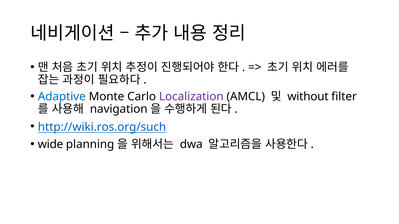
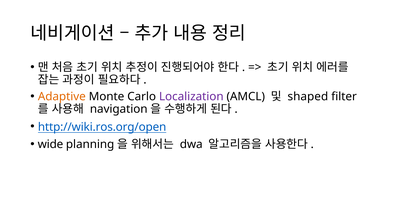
Adaptive colour: blue -> orange
without: without -> shaped
http://wiki.ros.org/such: http://wiki.ros.org/such -> http://wiki.ros.org/open
